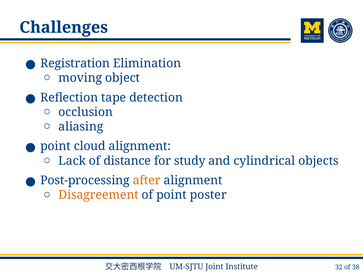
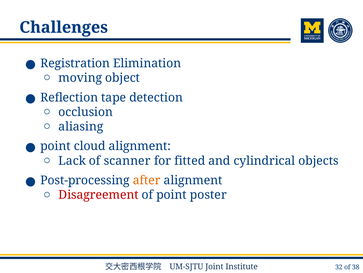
distance: distance -> scanner
study: study -> fitted
Disagreement colour: orange -> red
